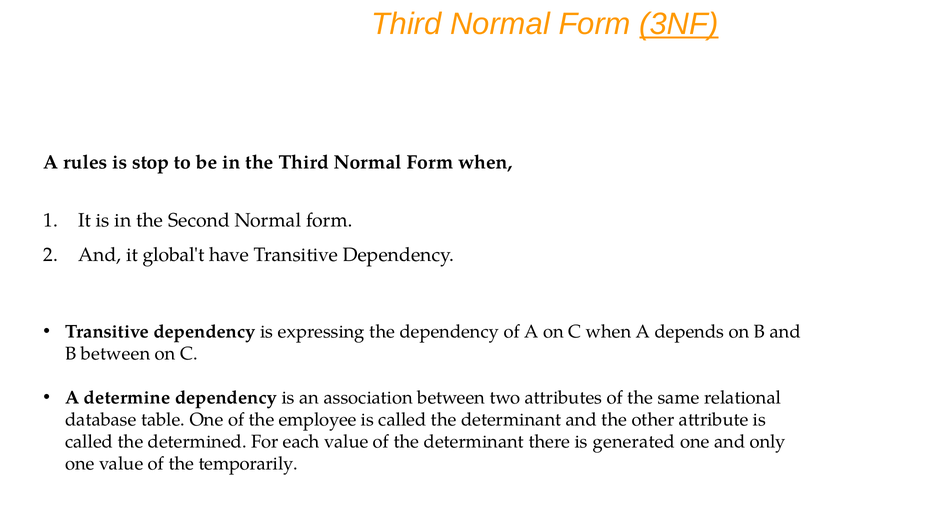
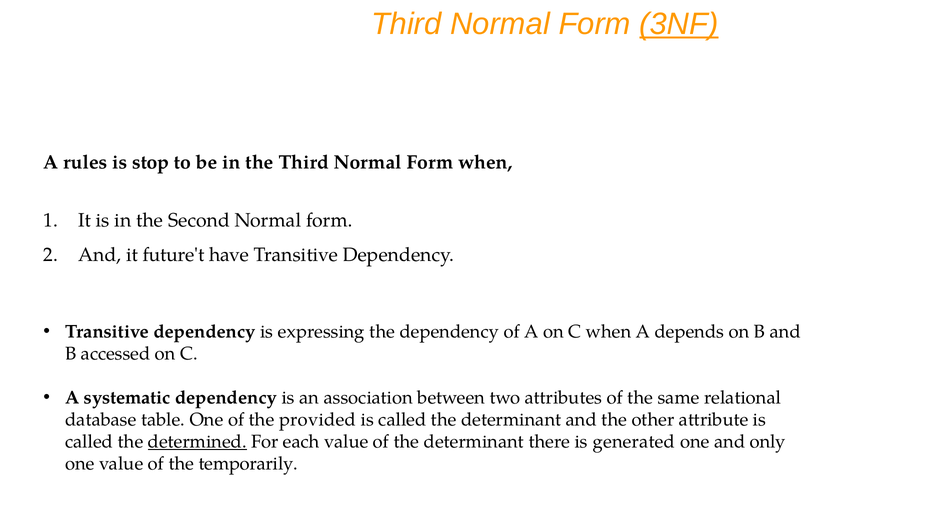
global't: global't -> future't
B between: between -> accessed
determine: determine -> systematic
employee: employee -> provided
determined underline: none -> present
